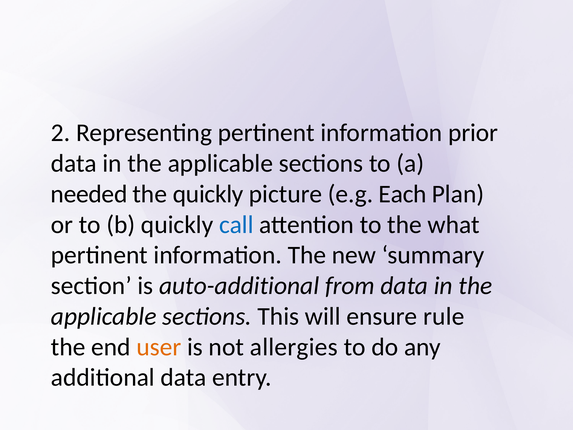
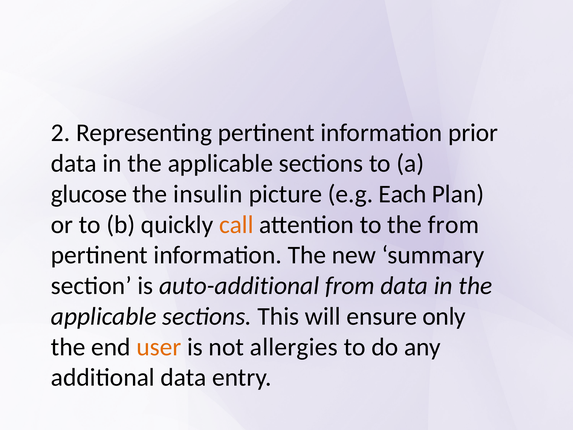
needed: needed -> glucose
the quickly: quickly -> insulin
call colour: blue -> orange
the what: what -> from
rule: rule -> only
